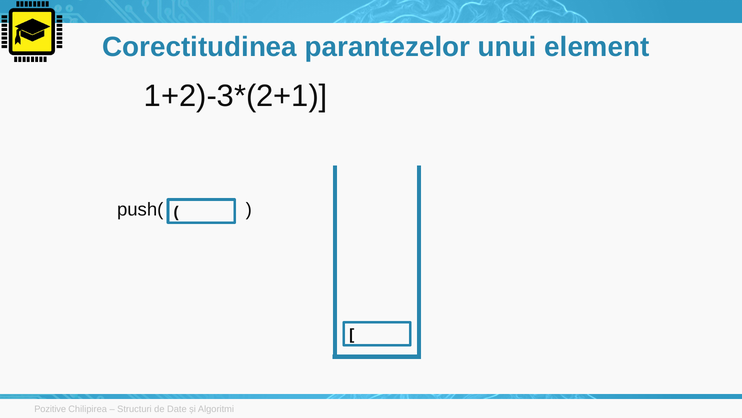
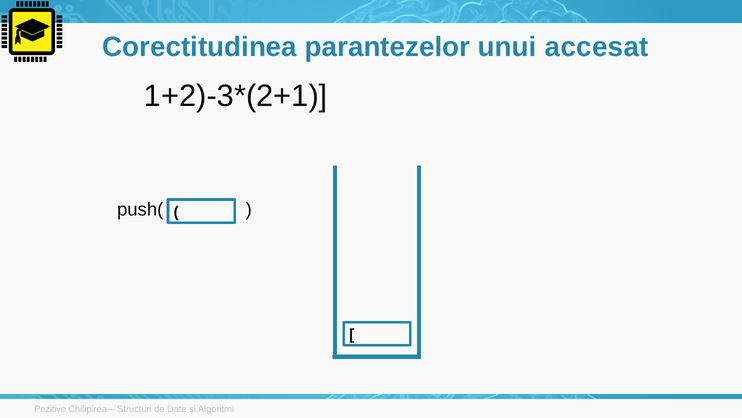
element: element -> accesat
